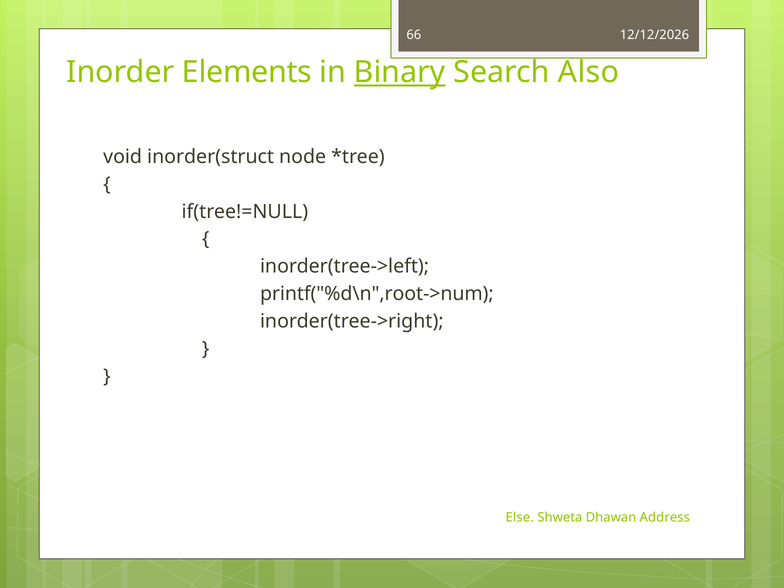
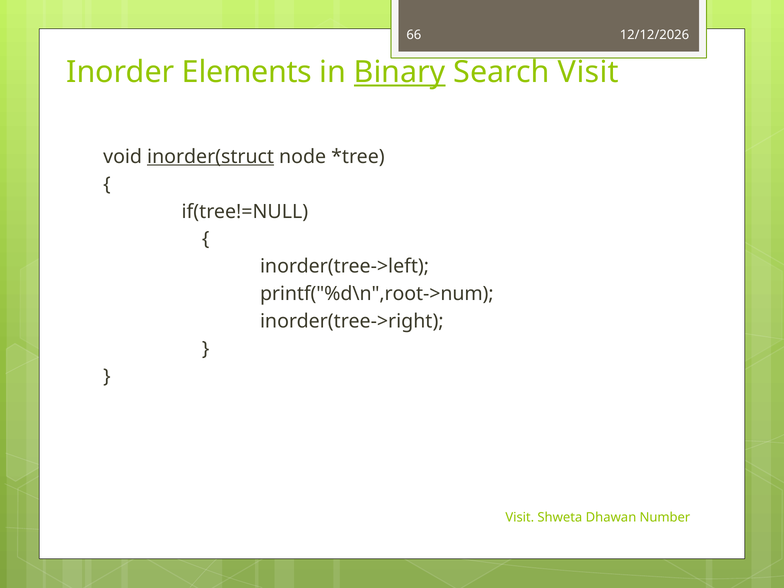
Search Also: Also -> Visit
inorder(struct underline: none -> present
Else at (520, 517): Else -> Visit
Address: Address -> Number
